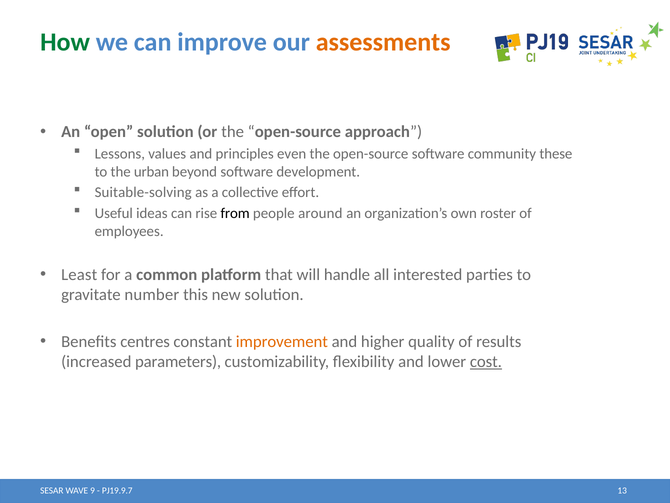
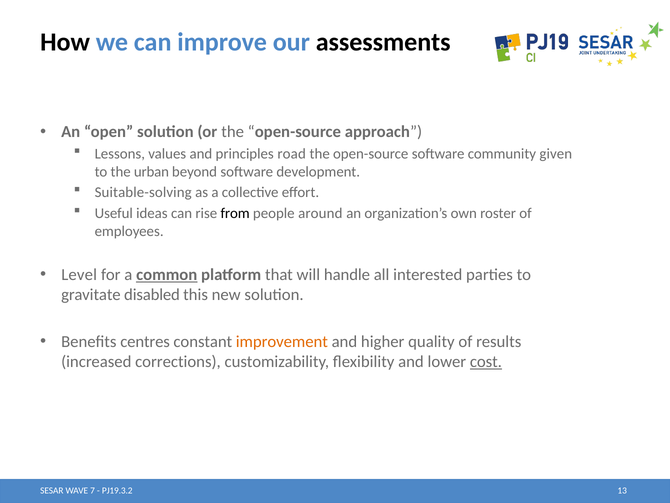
How colour: green -> black
assessments colour: orange -> black
even: even -> road
these: these -> given
Least: Least -> Level
common underline: none -> present
number: number -> disabled
parameters: parameters -> corrections
9: 9 -> 7
PJ19.9.7: PJ19.9.7 -> PJ19.3.2
